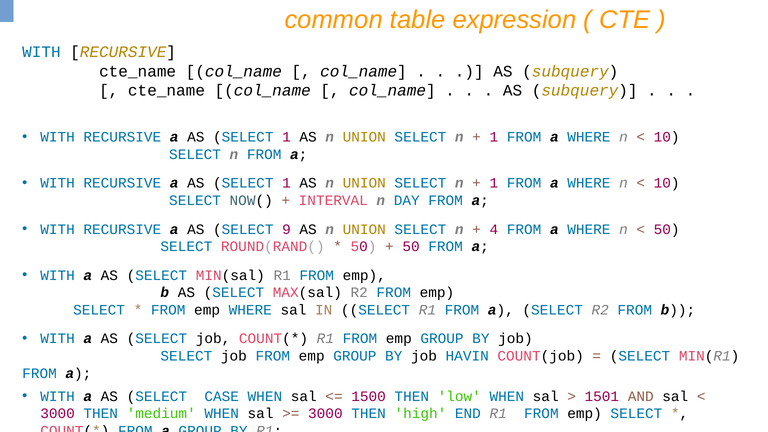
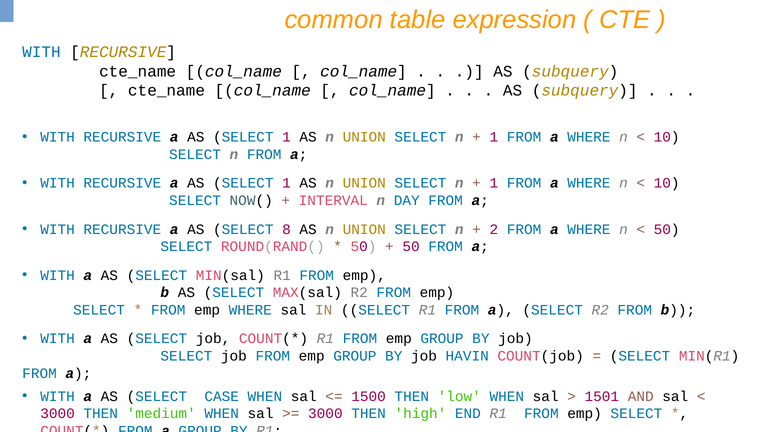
9: 9 -> 8
4: 4 -> 2
